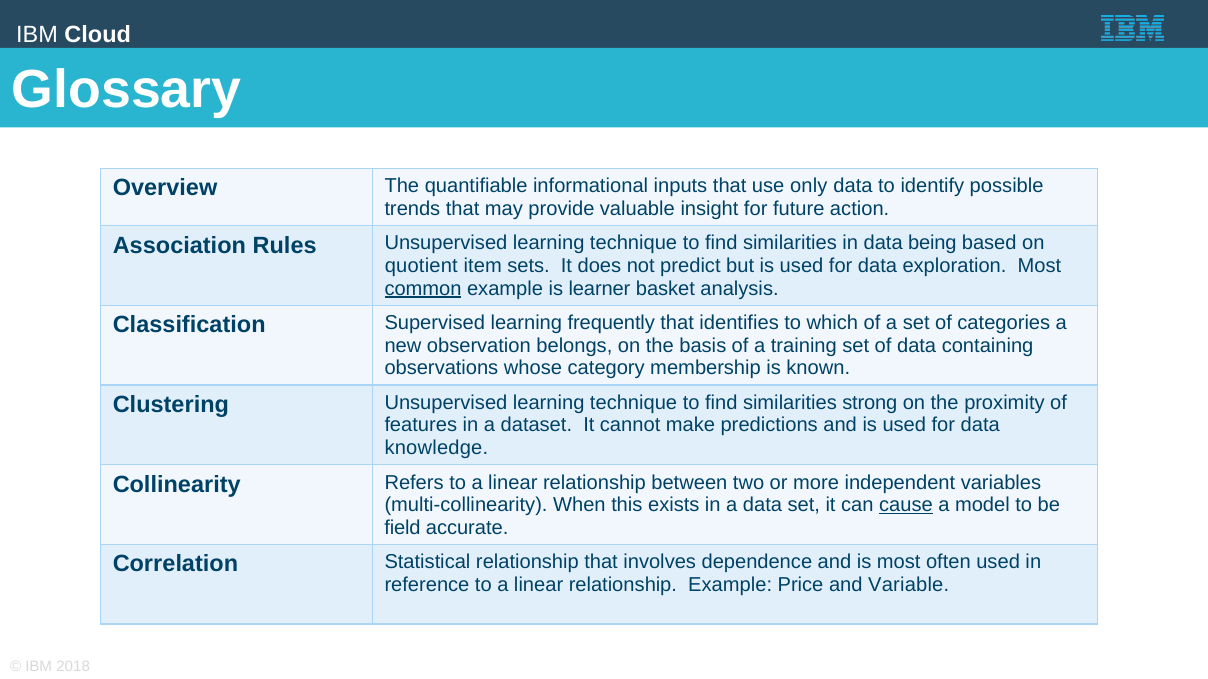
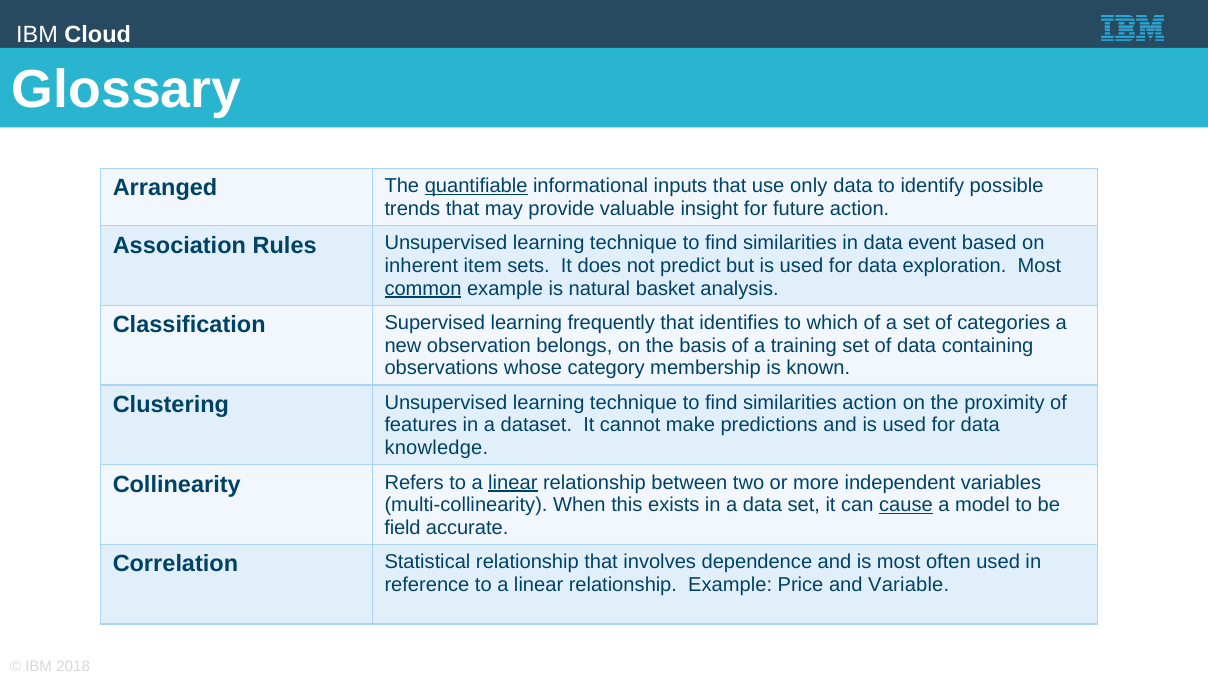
Overview: Overview -> Arranged
quantifiable underline: none -> present
being: being -> event
quotient: quotient -> inherent
learner: learner -> natural
similarities strong: strong -> action
linear at (513, 483) underline: none -> present
